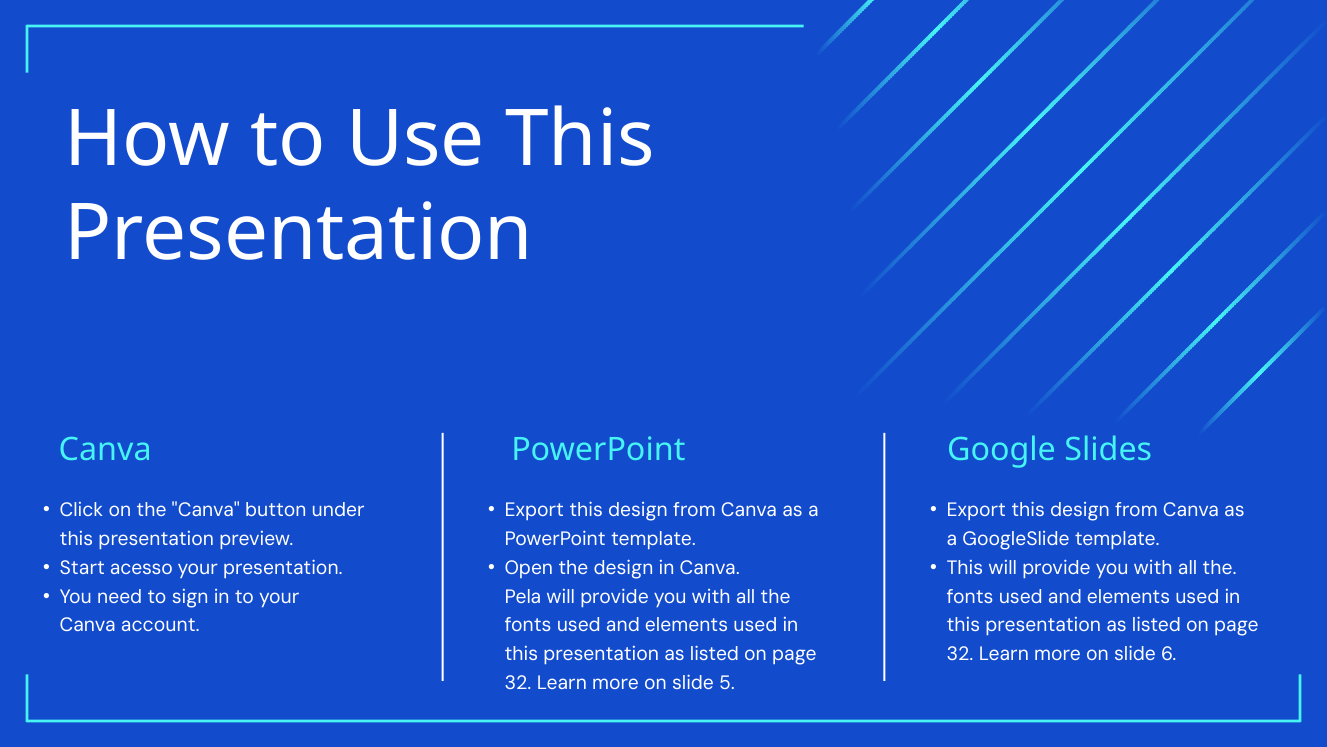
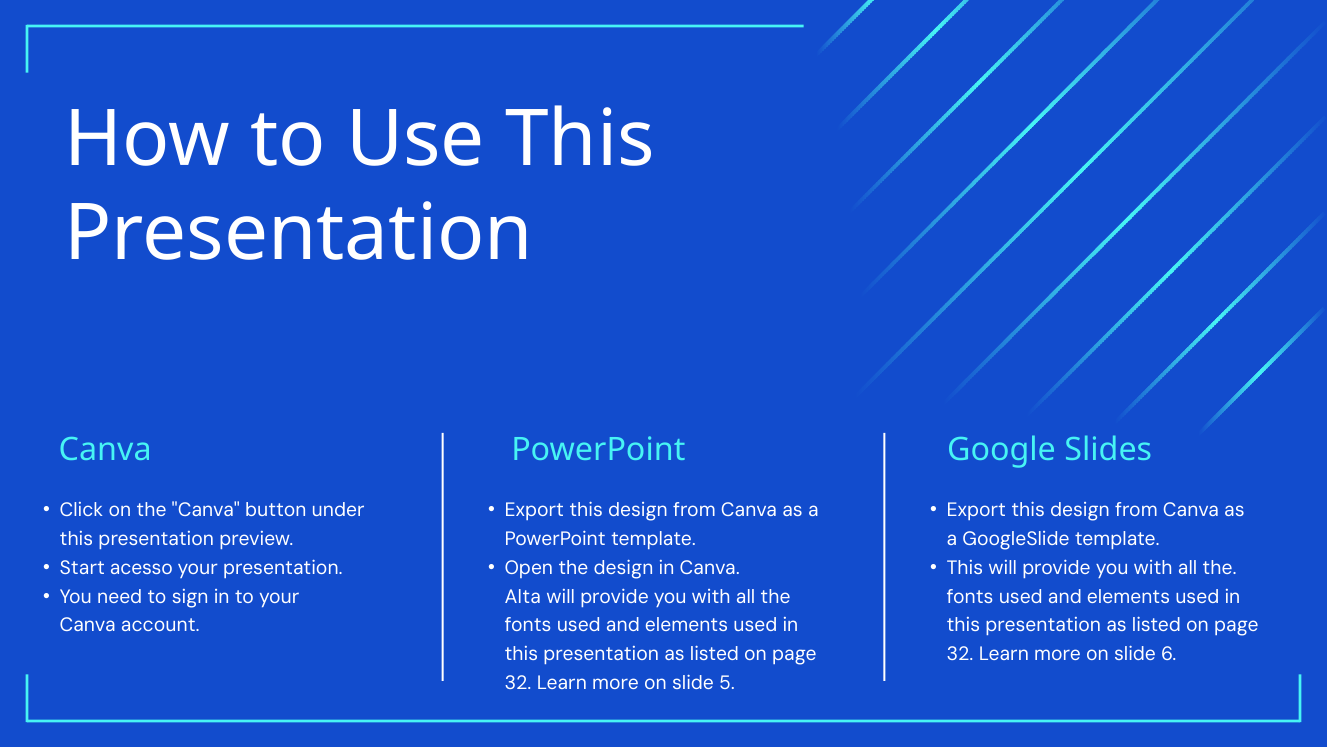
Pela: Pela -> Alta
